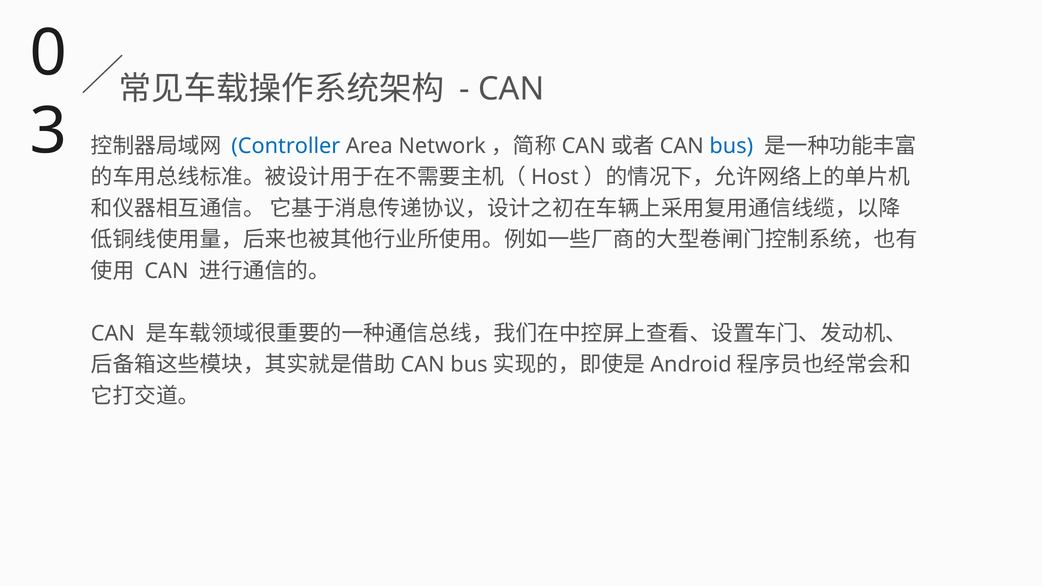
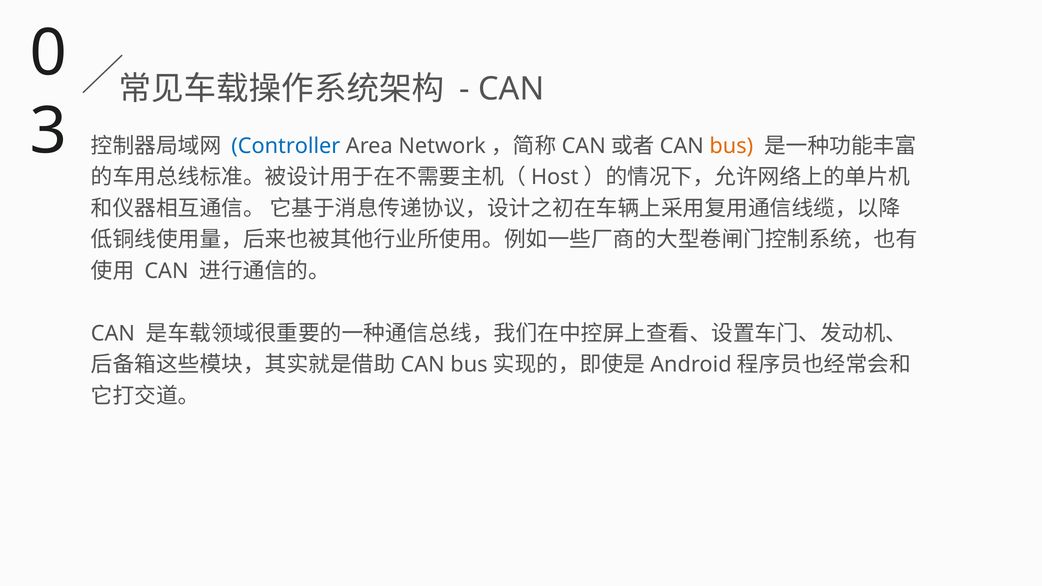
bus at (731, 146) colour: blue -> orange
